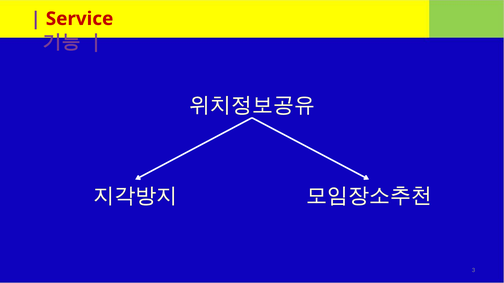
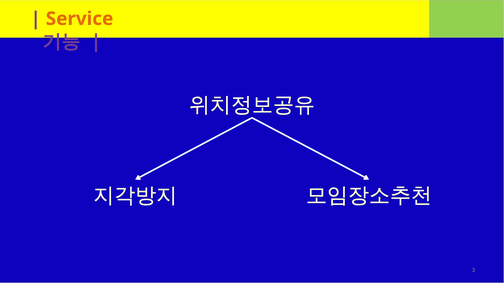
Service colour: red -> orange
